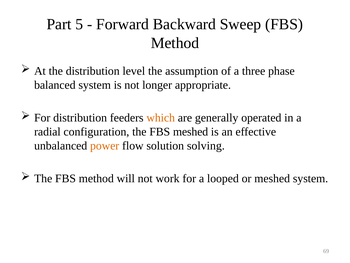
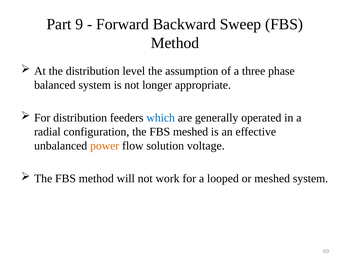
5: 5 -> 9
which colour: orange -> blue
solving: solving -> voltage
